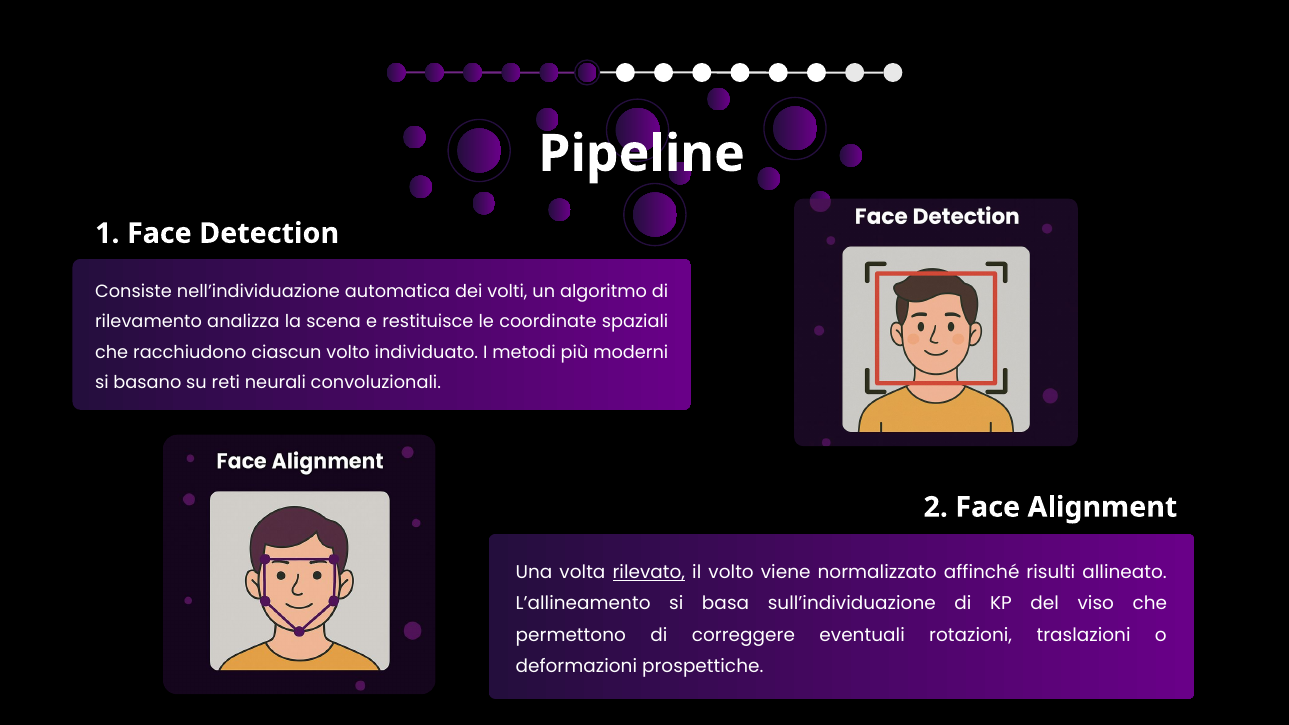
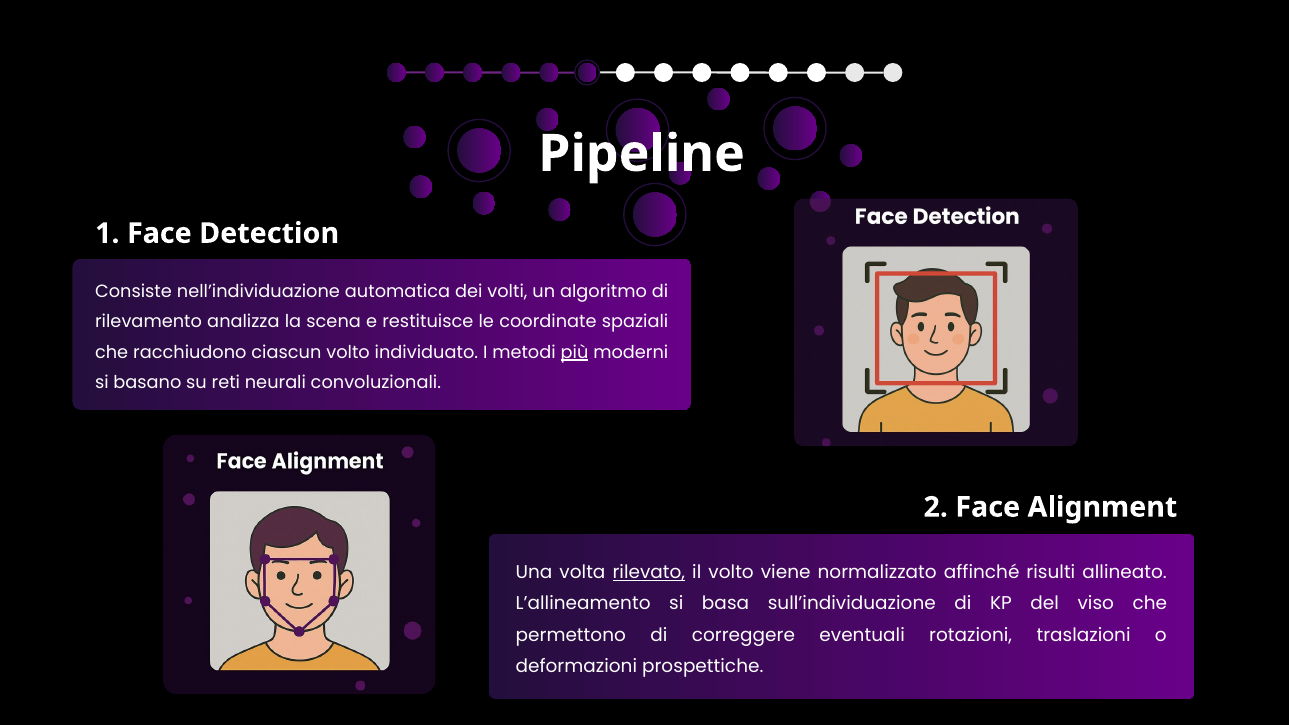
più underline: none -> present
